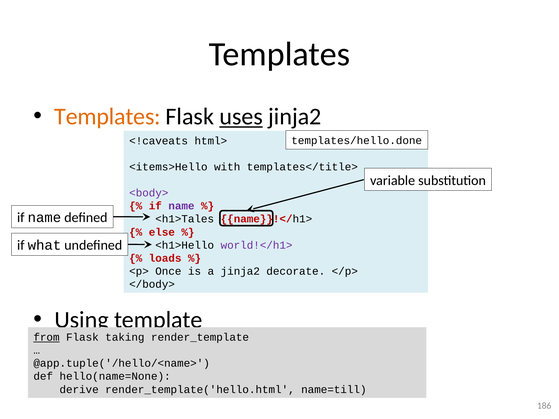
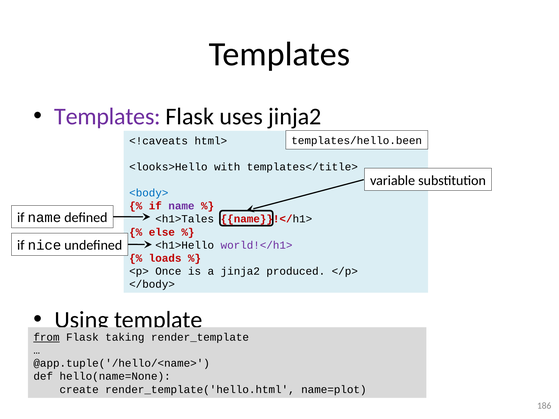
Templates at (107, 117) colour: orange -> purple
uses underline: present -> none
templates/hello.done: templates/hello.done -> templates/hello.been
<items>Hello: <items>Hello -> <looks>Hello
<body> colour: purple -> blue
what: what -> nice
decorate: decorate -> produced
derive: derive -> create
name=till: name=till -> name=plot
